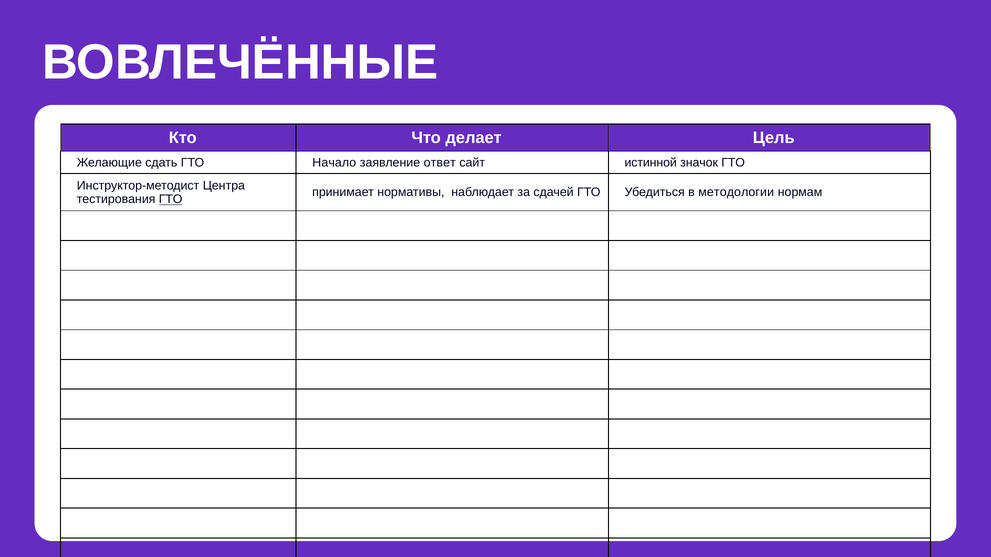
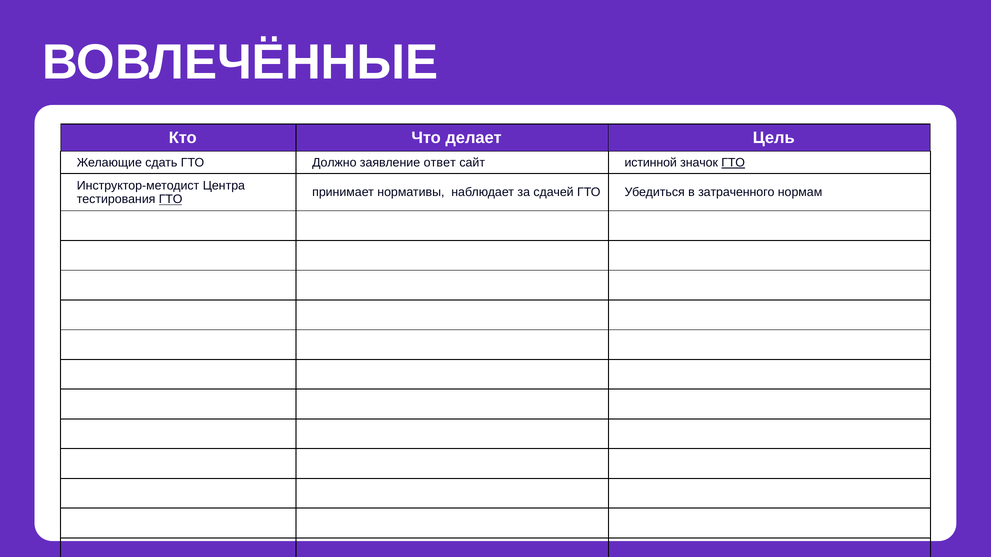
Начало: Начало -> Должно
ГТО at (733, 163) underline: none -> present
методологии: методологии -> затраченного
